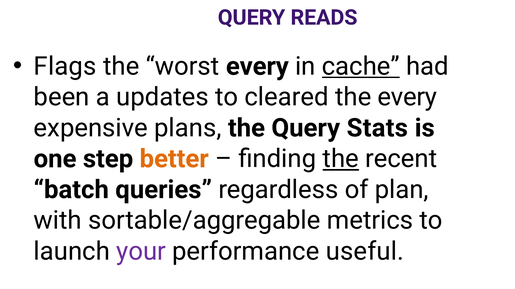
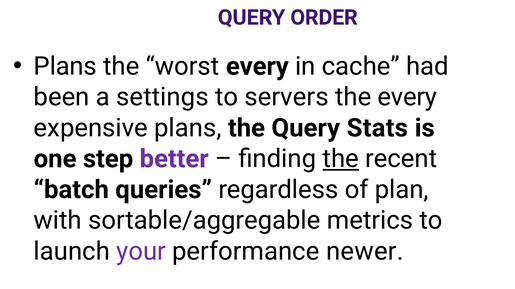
READS: READS -> ORDER
Flags at (65, 66): Flags -> Plans
cache underline: present -> none
updates: updates -> settings
cleared: cleared -> servers
better colour: orange -> purple
useful: useful -> newer
